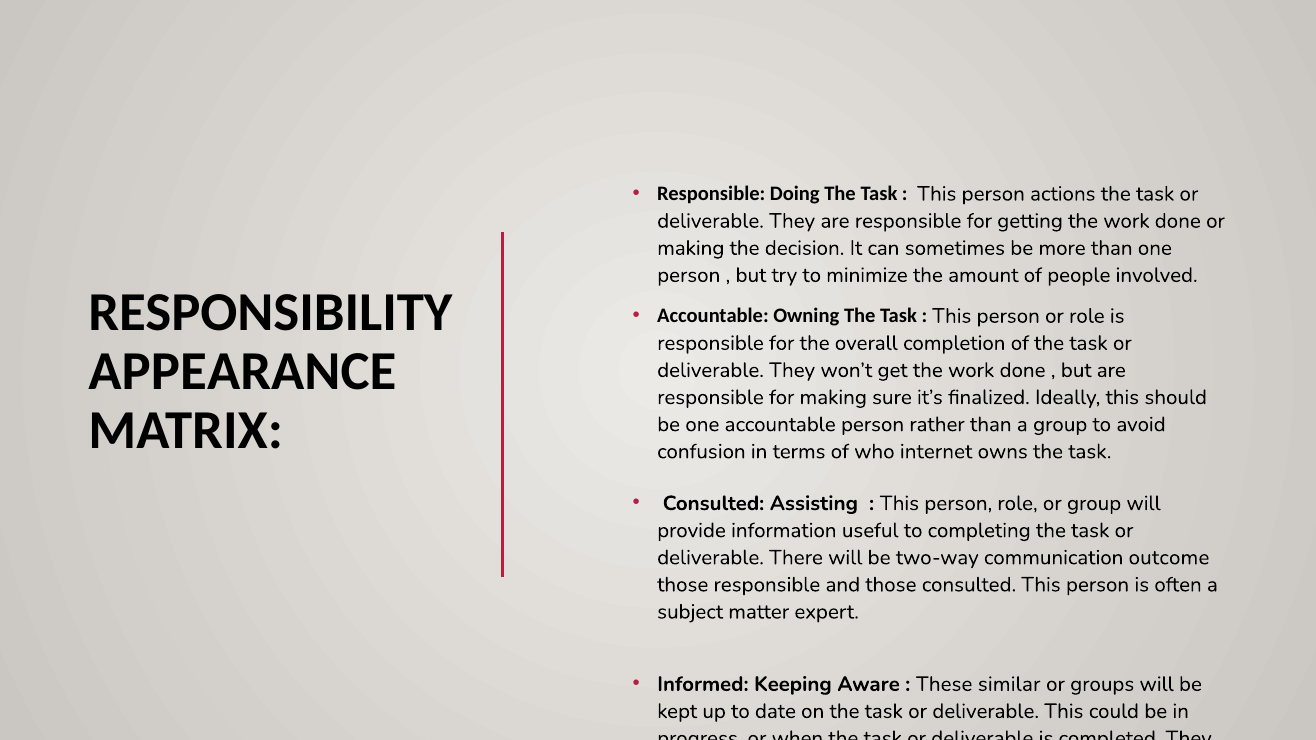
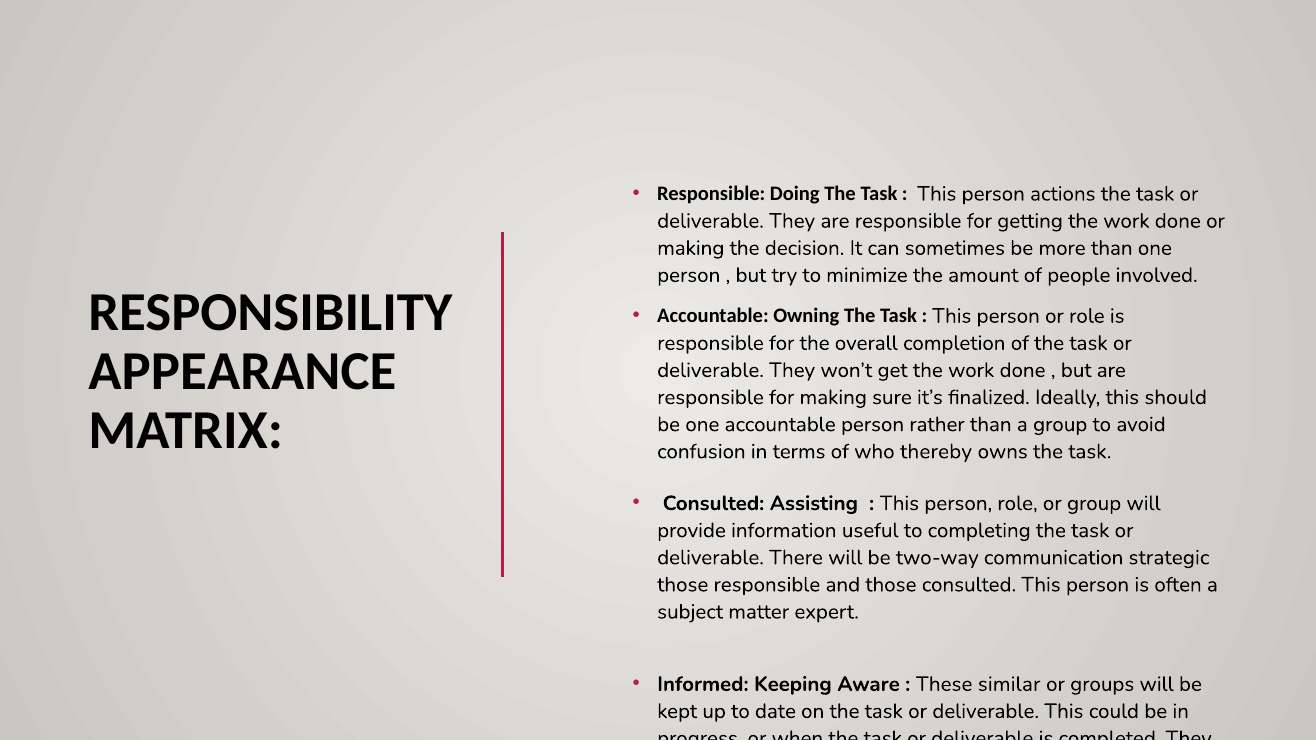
internet: internet -> thereby
communication outcome: outcome -> strategic
